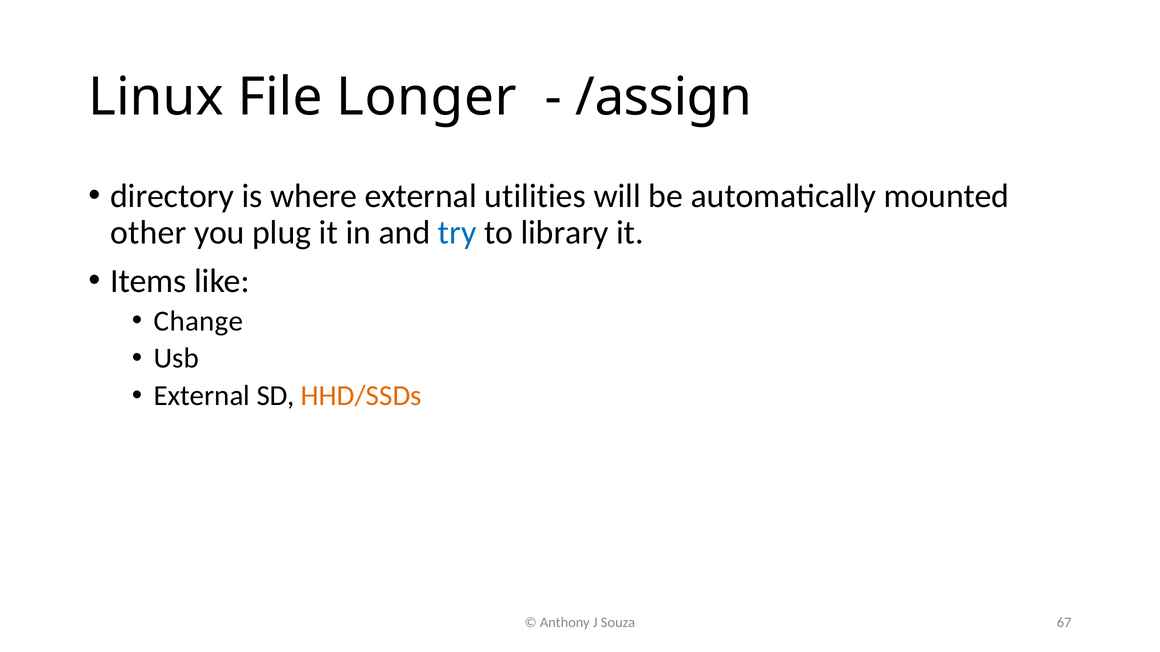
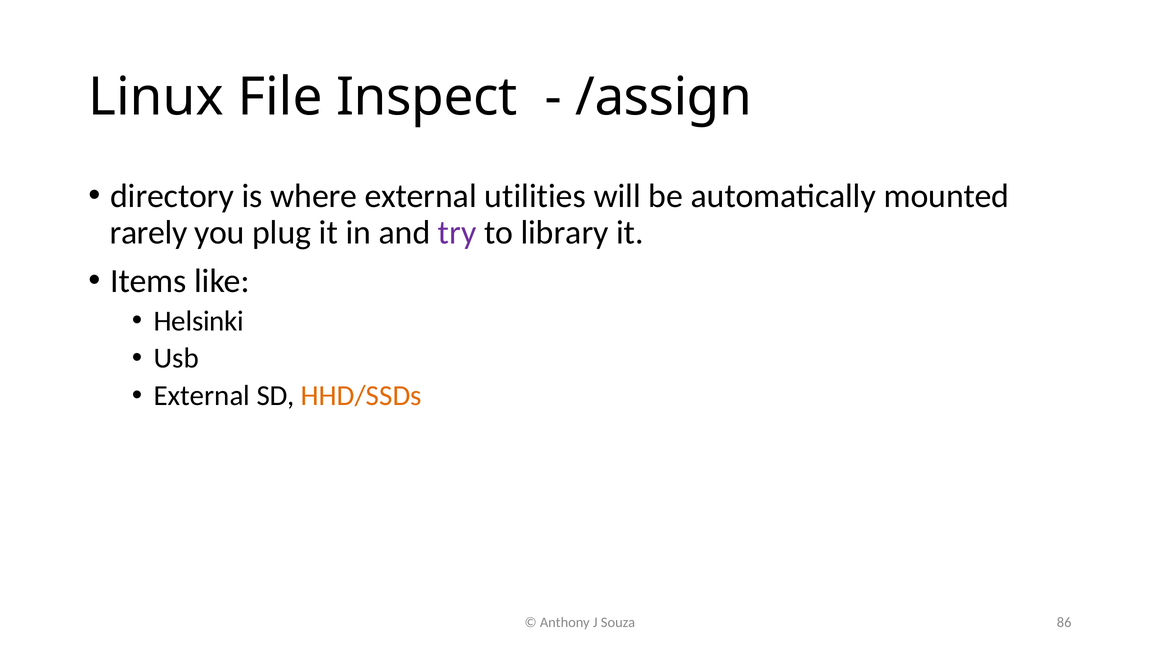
Longer: Longer -> Inspect
other: other -> rarely
try colour: blue -> purple
Change: Change -> Helsinki
67: 67 -> 86
